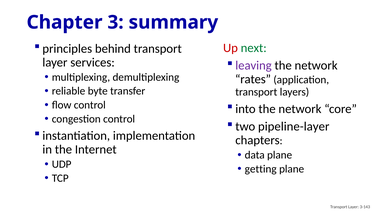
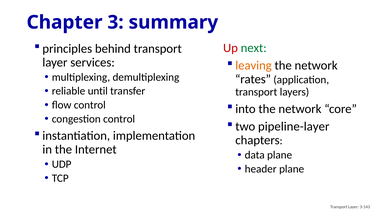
leaving colour: purple -> orange
byte: byte -> until
getting: getting -> header
